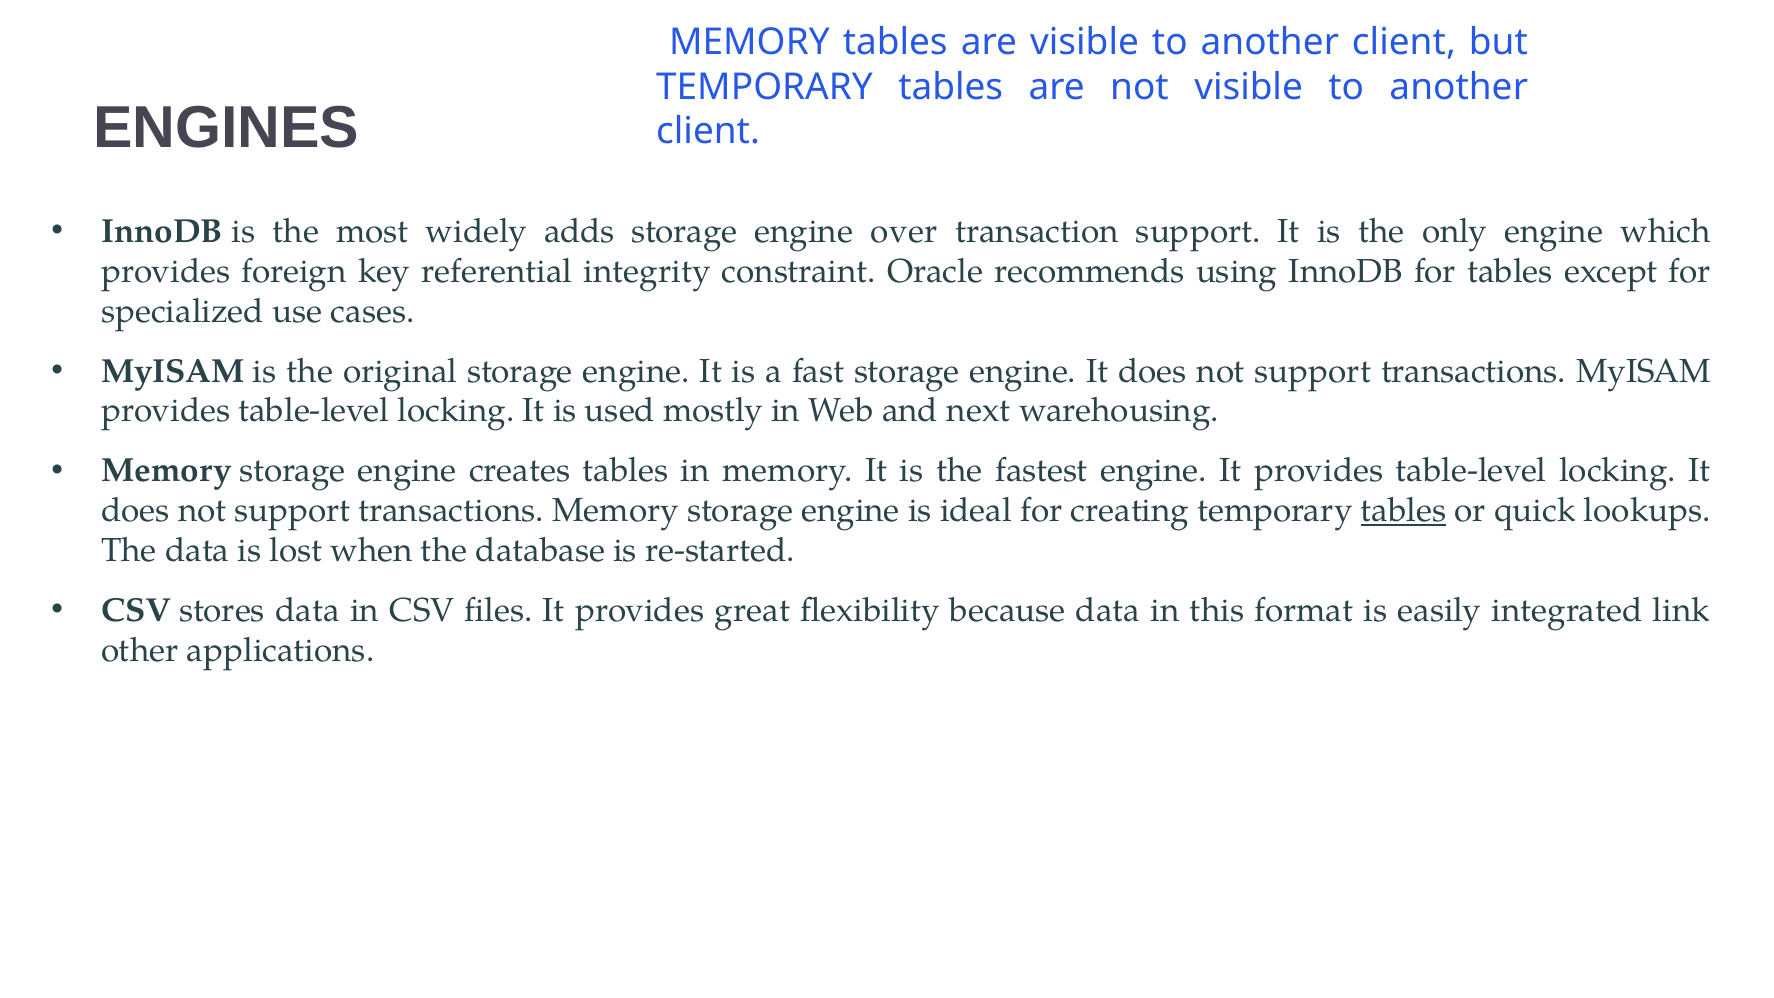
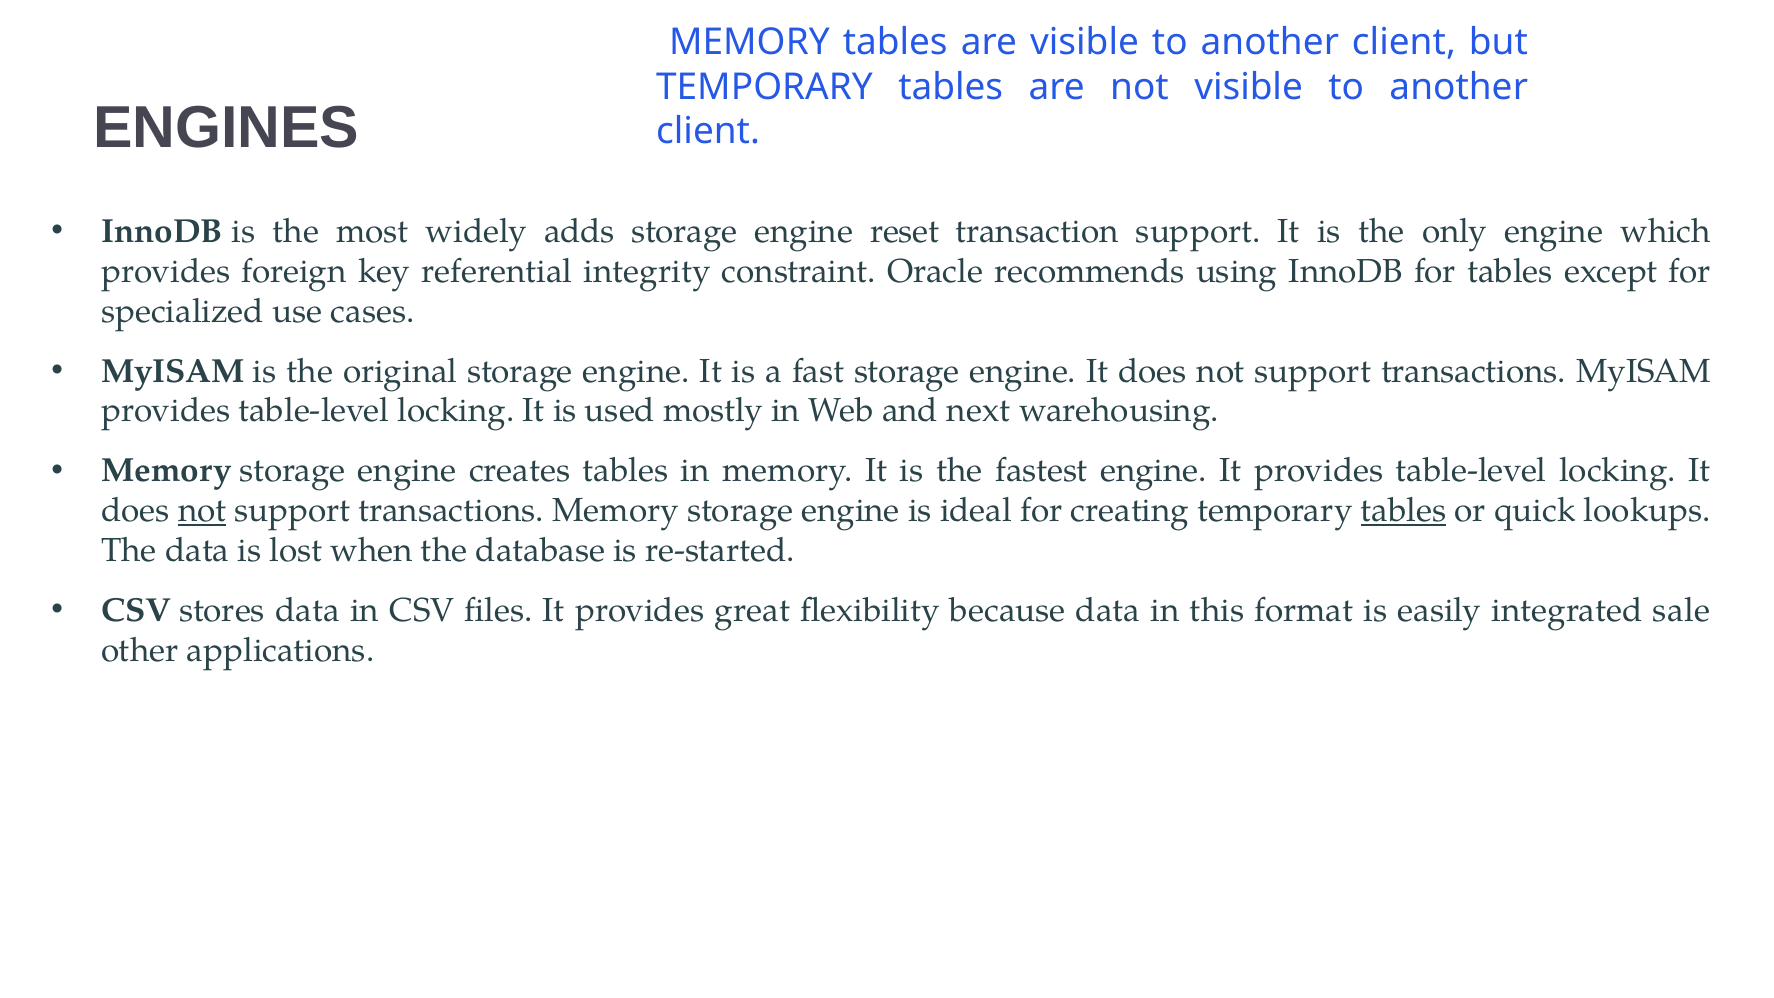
over: over -> reset
not at (202, 511) underline: none -> present
link: link -> sale
